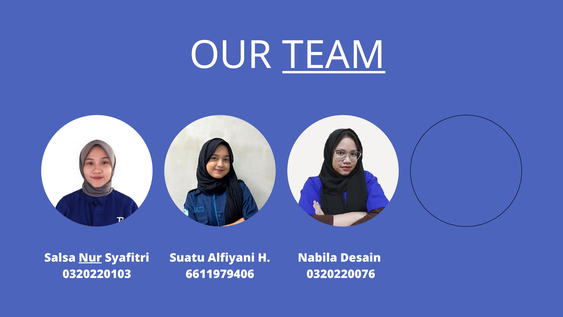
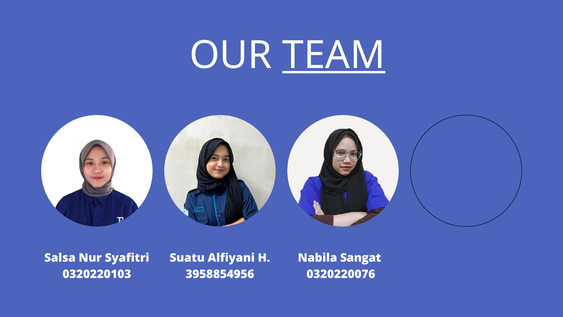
Nur underline: present -> none
Desain: Desain -> Sangat
6611979406: 6611979406 -> 3958854956
